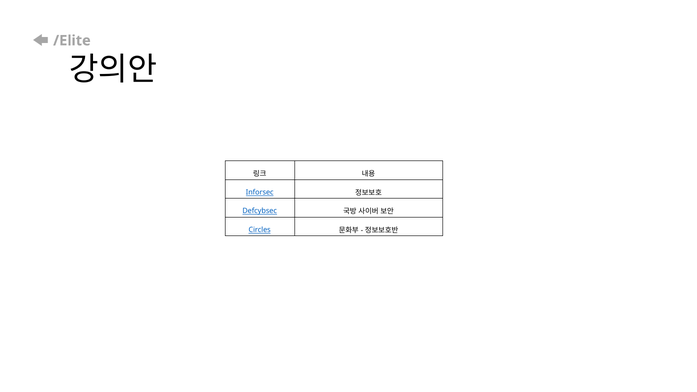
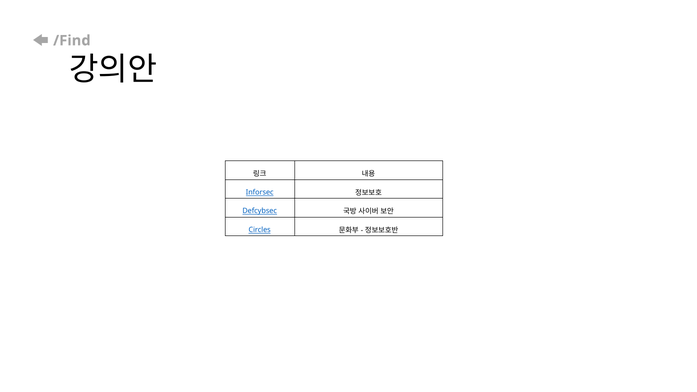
/Elite: /Elite -> /Find
